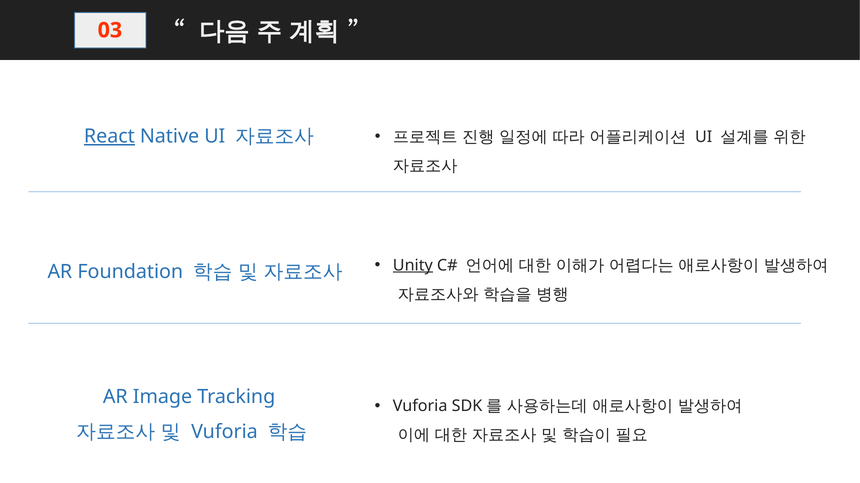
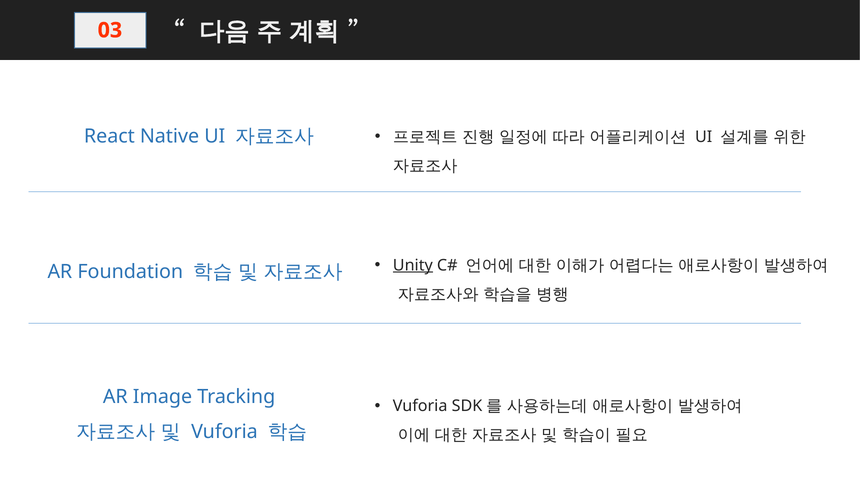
React underline: present -> none
